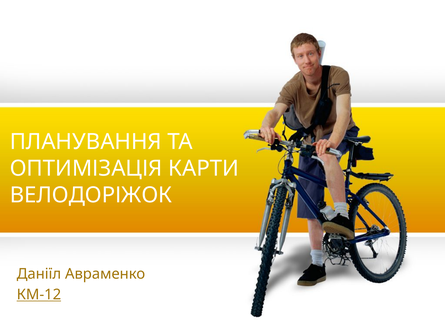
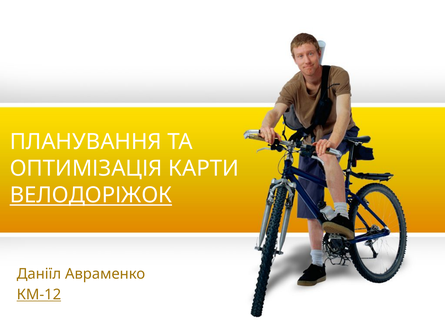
ВЕЛОДОРІЖОК underline: none -> present
